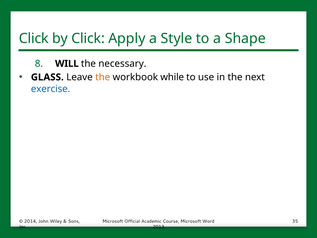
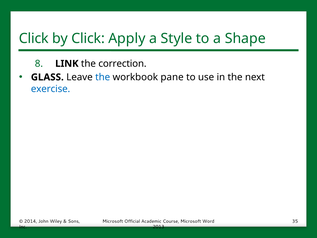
WILL: WILL -> LINK
necessary: necessary -> correction
the at (103, 77) colour: orange -> blue
while: while -> pane
